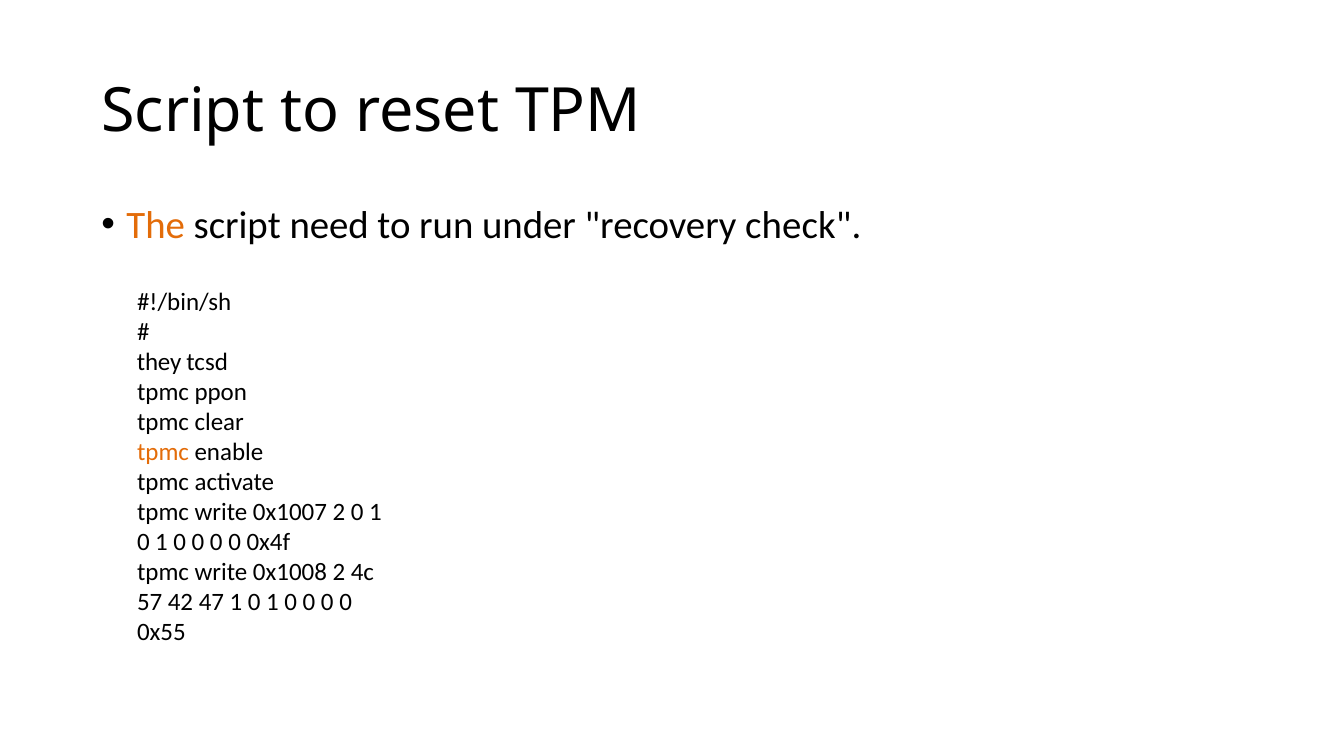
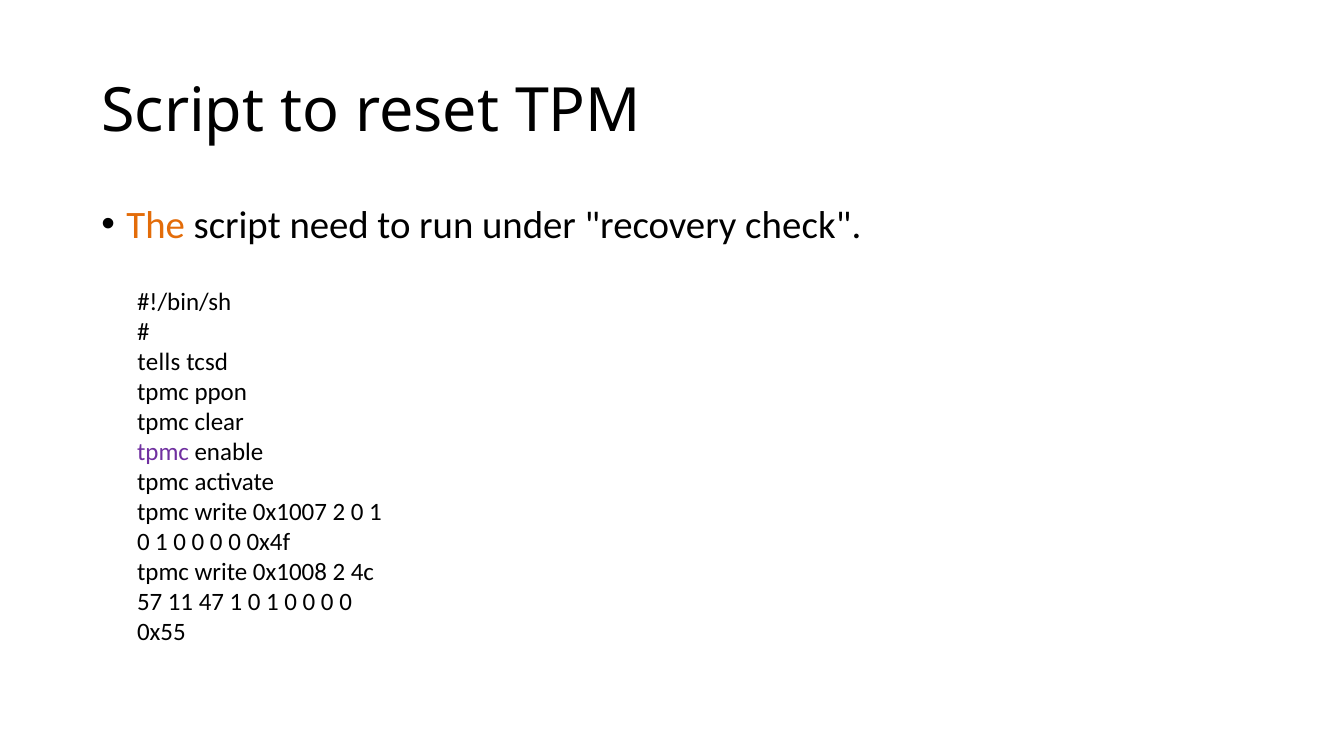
they: they -> tells
tpmc at (163, 452) colour: orange -> purple
42: 42 -> 11
